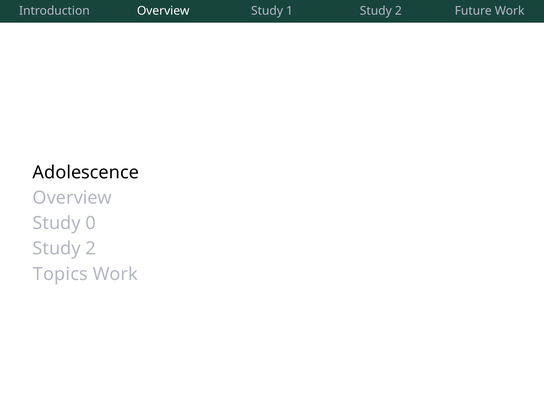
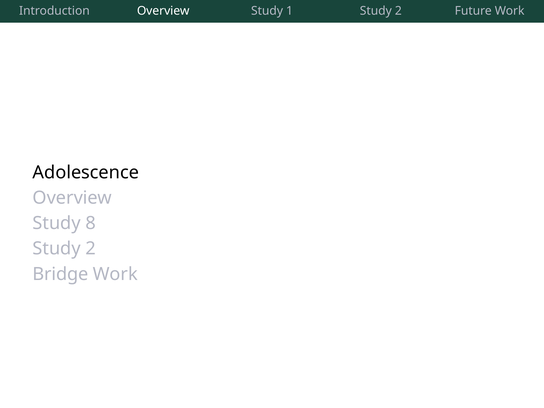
0: 0 -> 8
Topics: Topics -> Bridge
